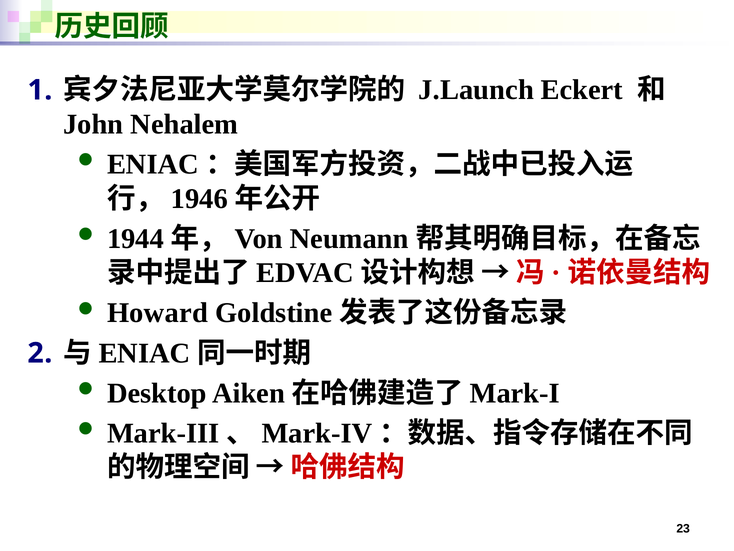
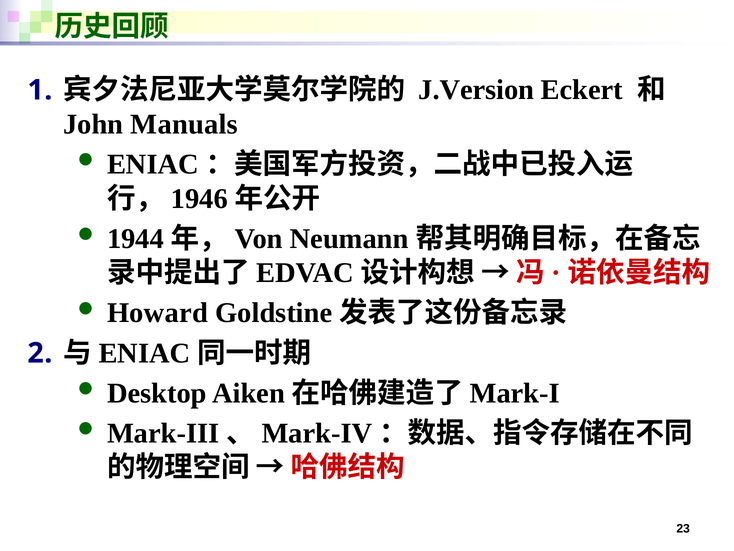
J.Launch: J.Launch -> J.Version
Nehalem: Nehalem -> Manuals
